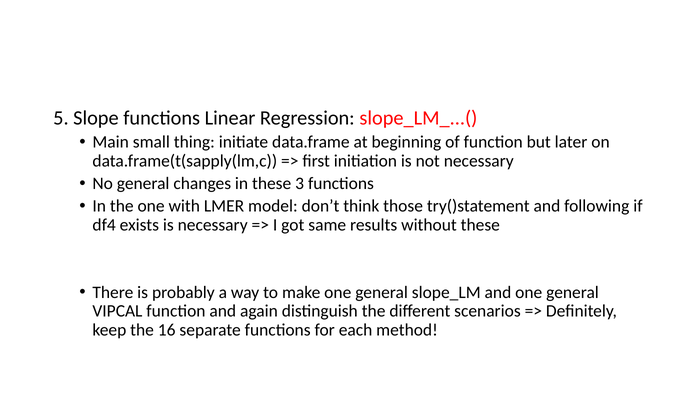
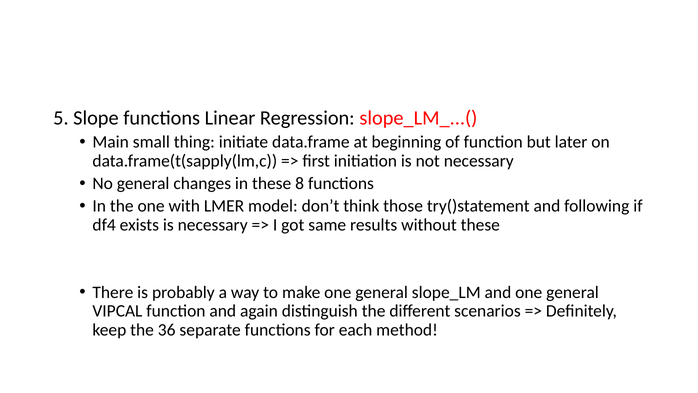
3: 3 -> 8
16: 16 -> 36
